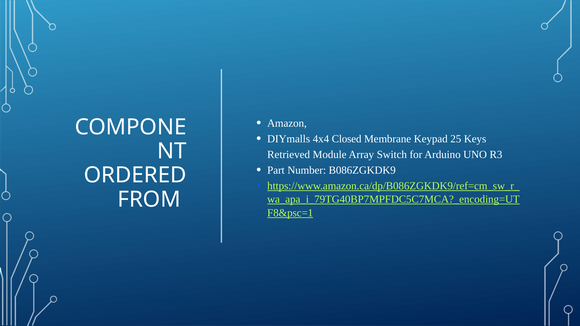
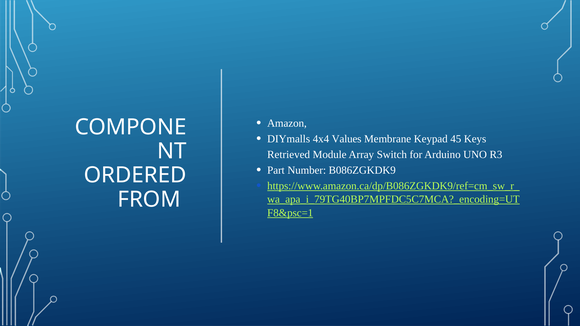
Closed: Closed -> Values
25: 25 -> 45
